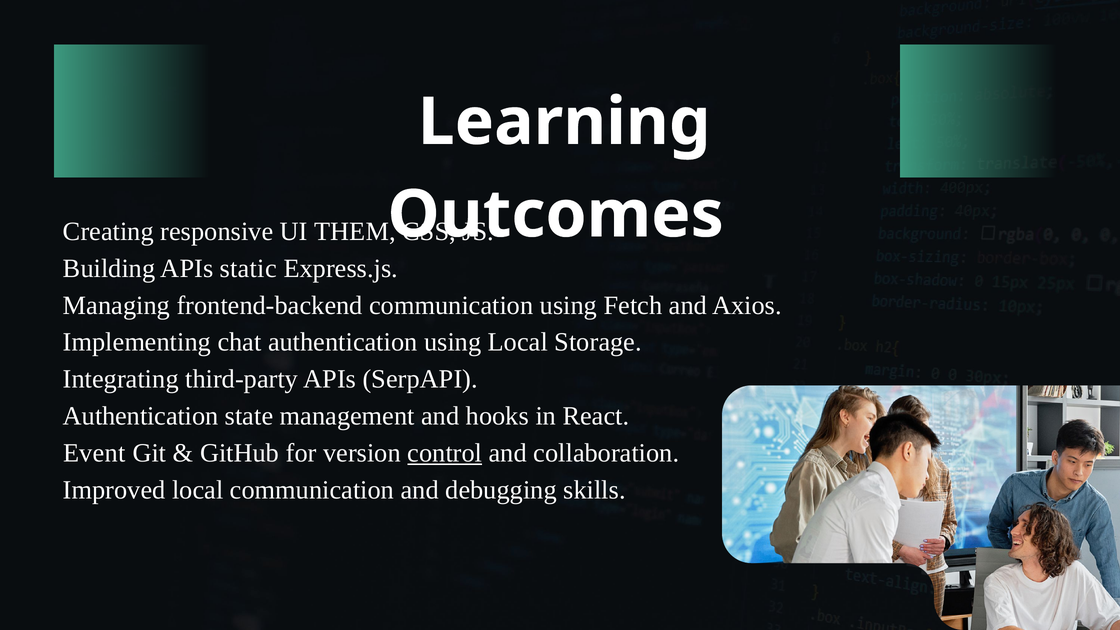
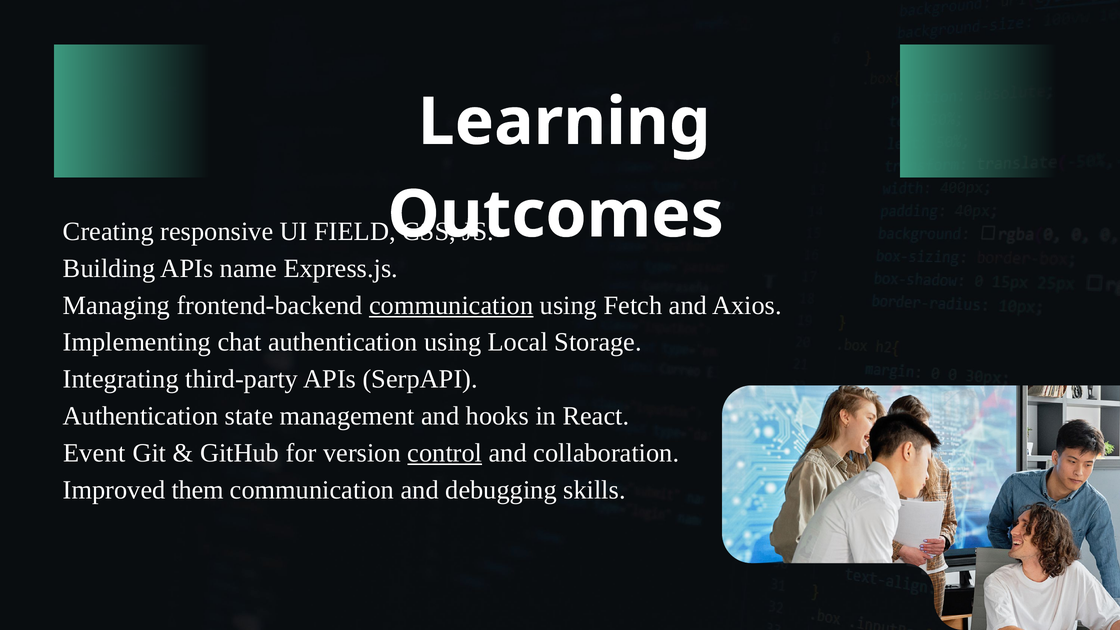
THEM: THEM -> FIELD
static: static -> name
communication at (451, 305) underline: none -> present
Improved local: local -> them
